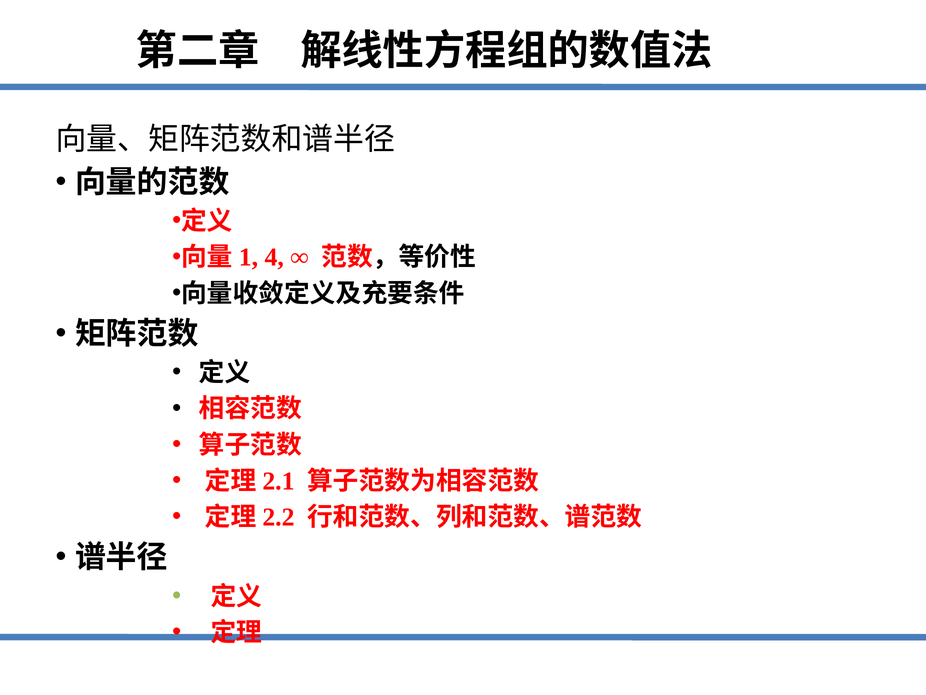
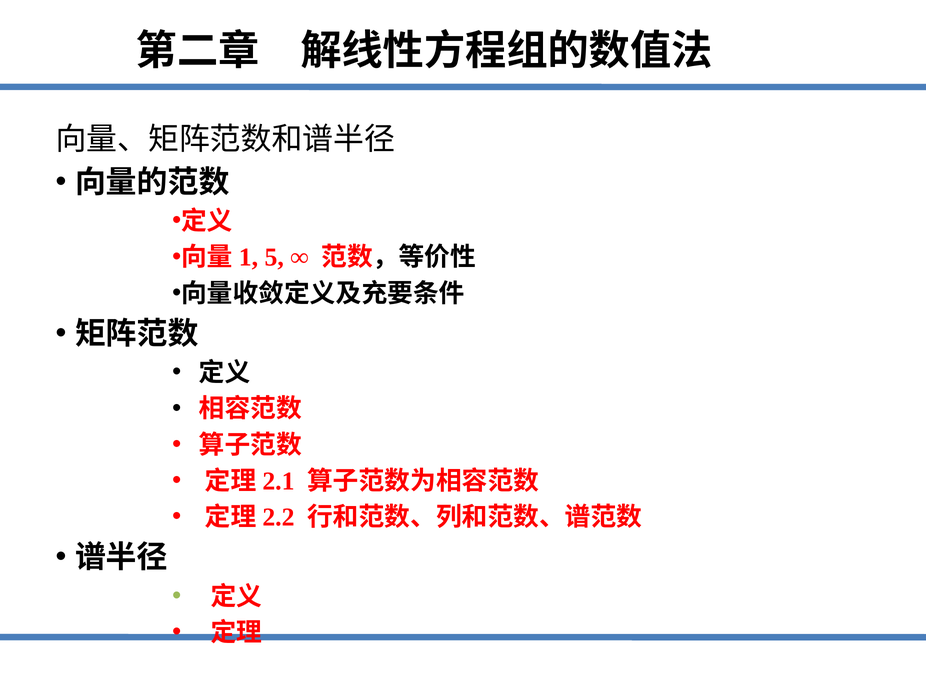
4: 4 -> 5
